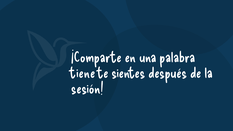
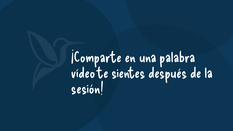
tiene: tiene -> vídeo
